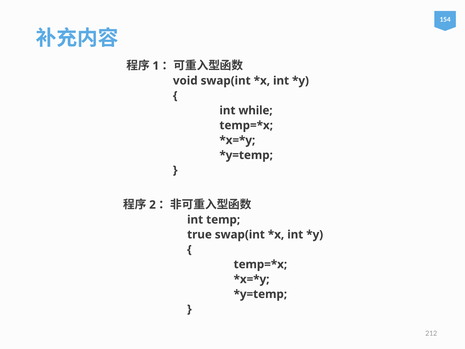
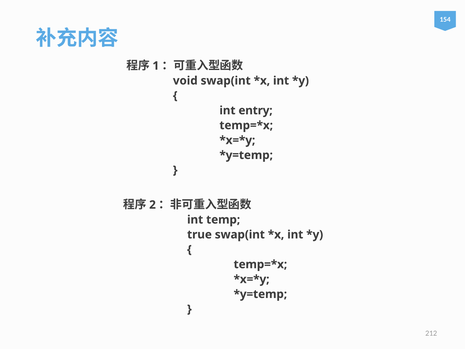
while: while -> entry
